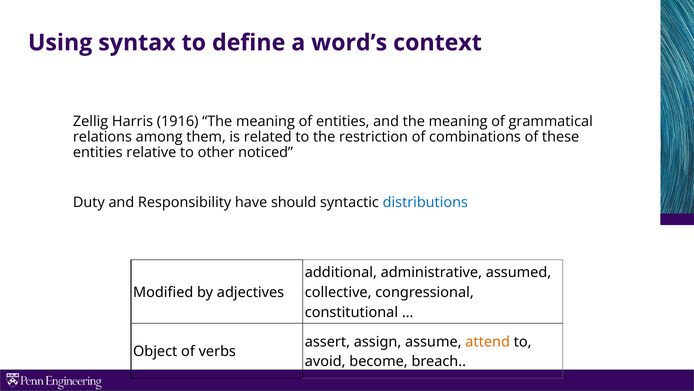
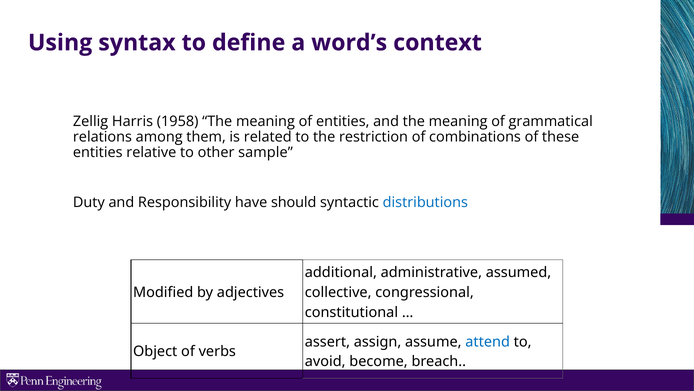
1916: 1916 -> 1958
noticed: noticed -> sample
attend colour: orange -> blue
